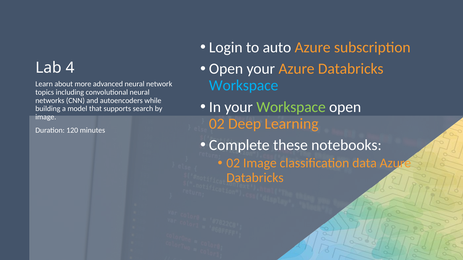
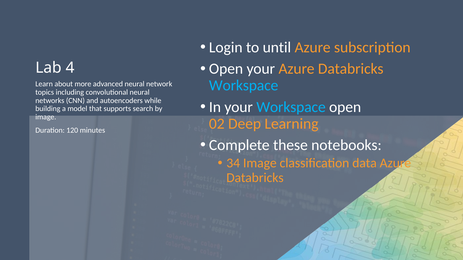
auto: auto -> until
Workspace at (291, 107) colour: light green -> light blue
02 at (233, 163): 02 -> 34
